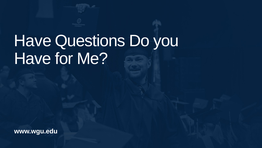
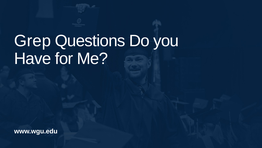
Have at (33, 41): Have -> Grep
